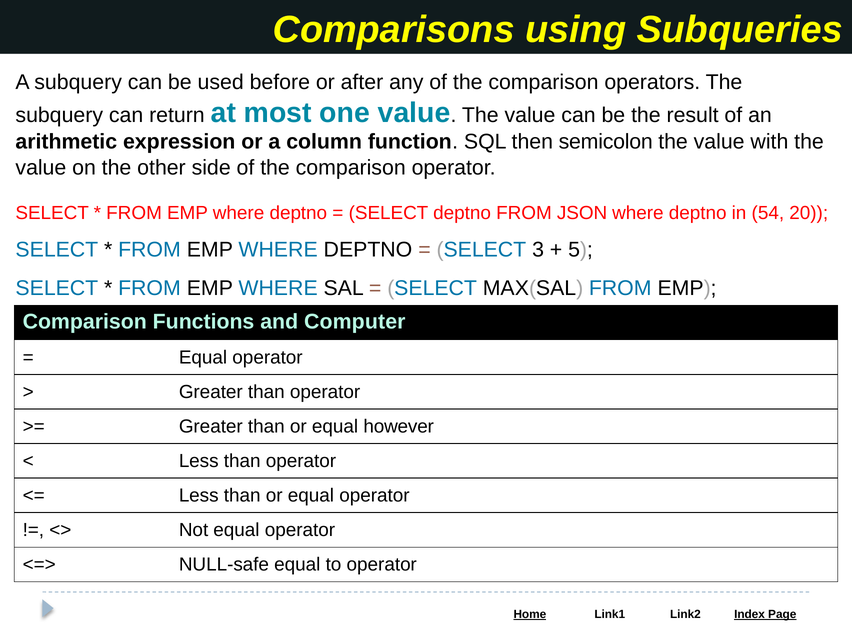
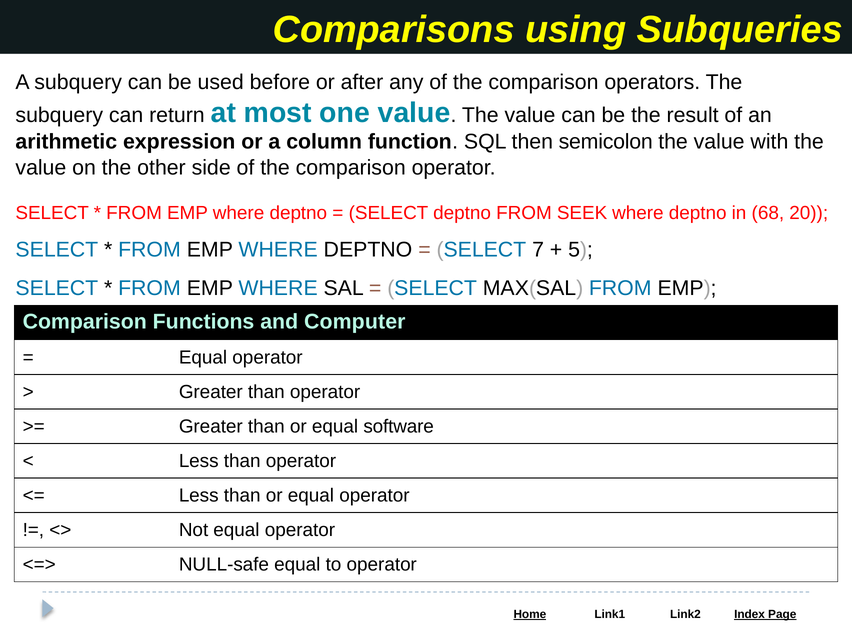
JSON: JSON -> SEEK
54: 54 -> 68
3: 3 -> 7
however: however -> software
